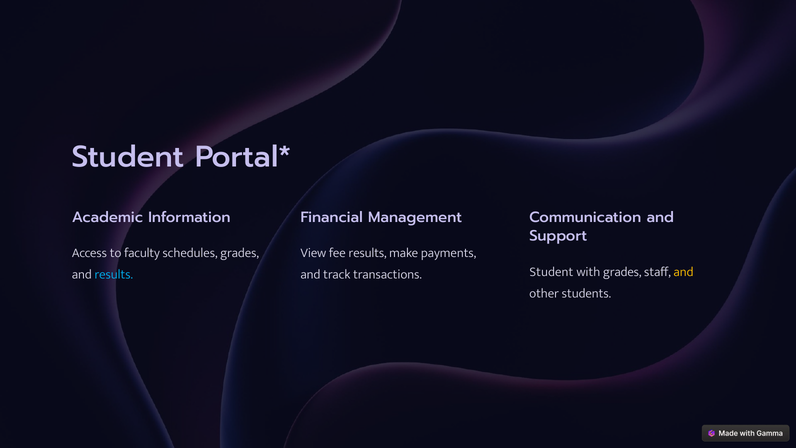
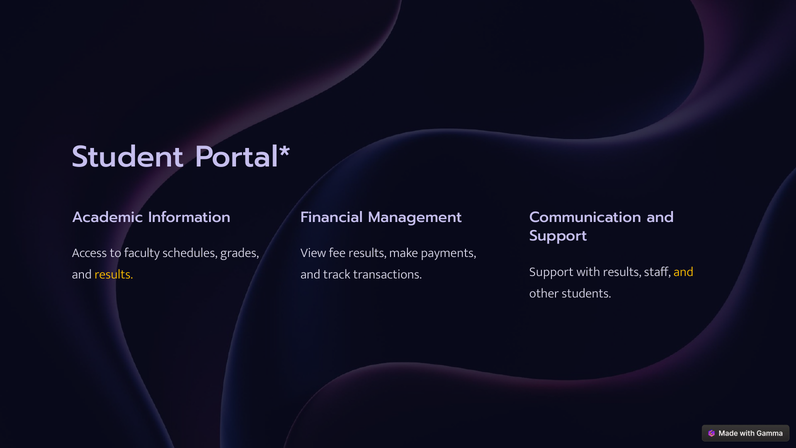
Student at (551, 272): Student -> Support
with grades: grades -> results
results at (114, 274) colour: light blue -> yellow
